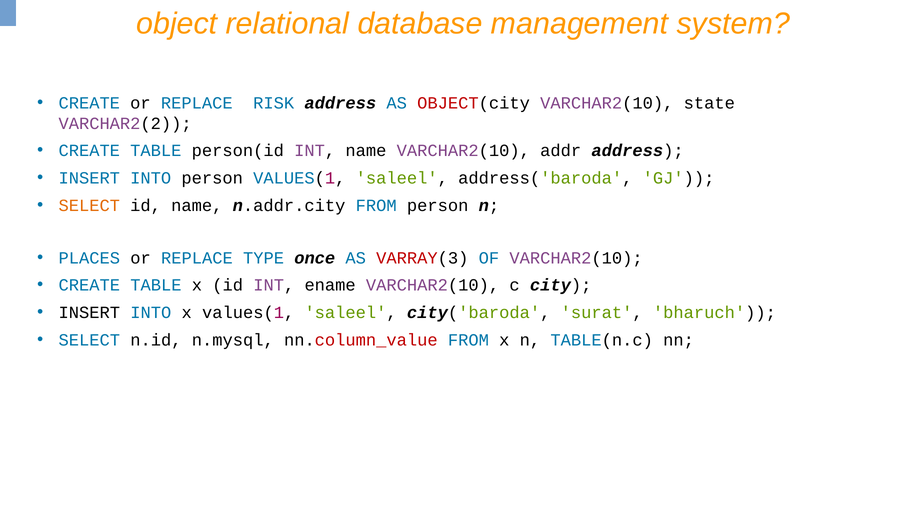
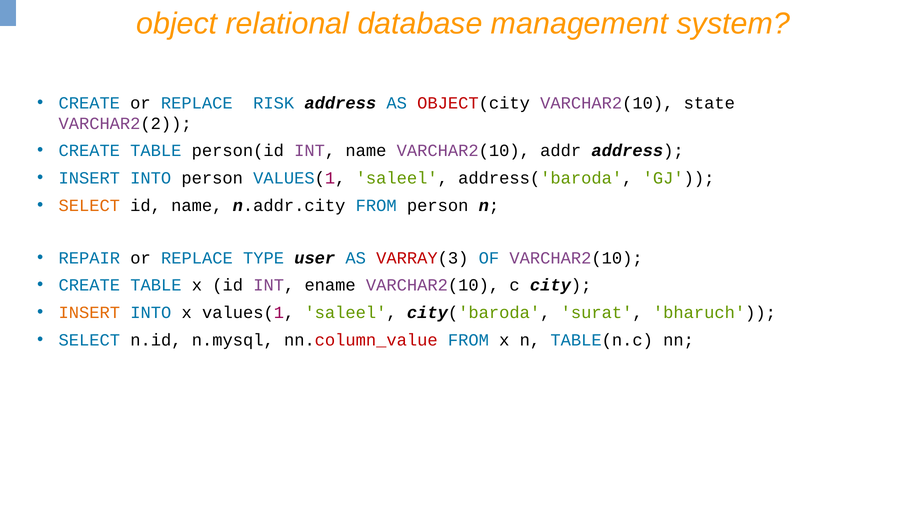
PLACES: PLACES -> REPAIR
once: once -> user
INSERT at (89, 312) colour: black -> orange
